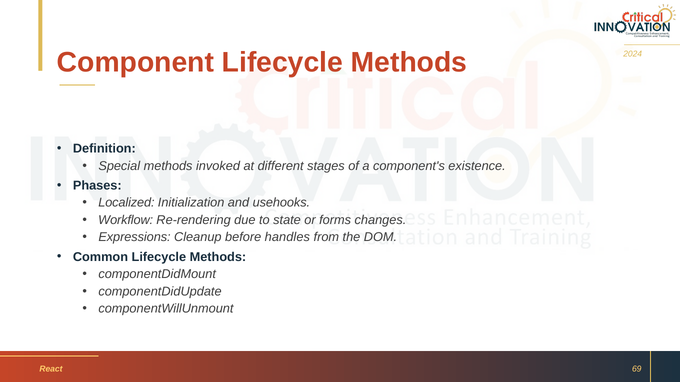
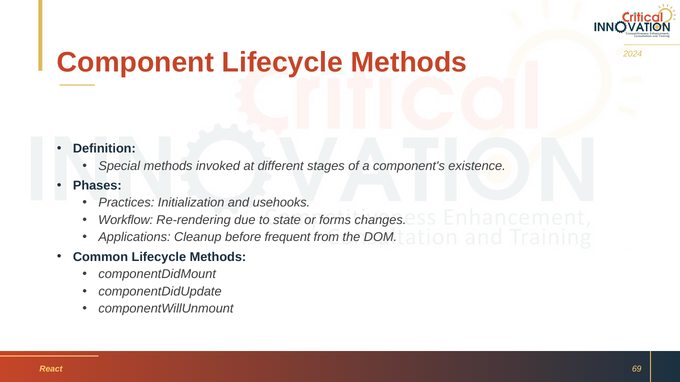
Localized: Localized -> Practices
Expressions: Expressions -> Applications
handles: handles -> frequent
